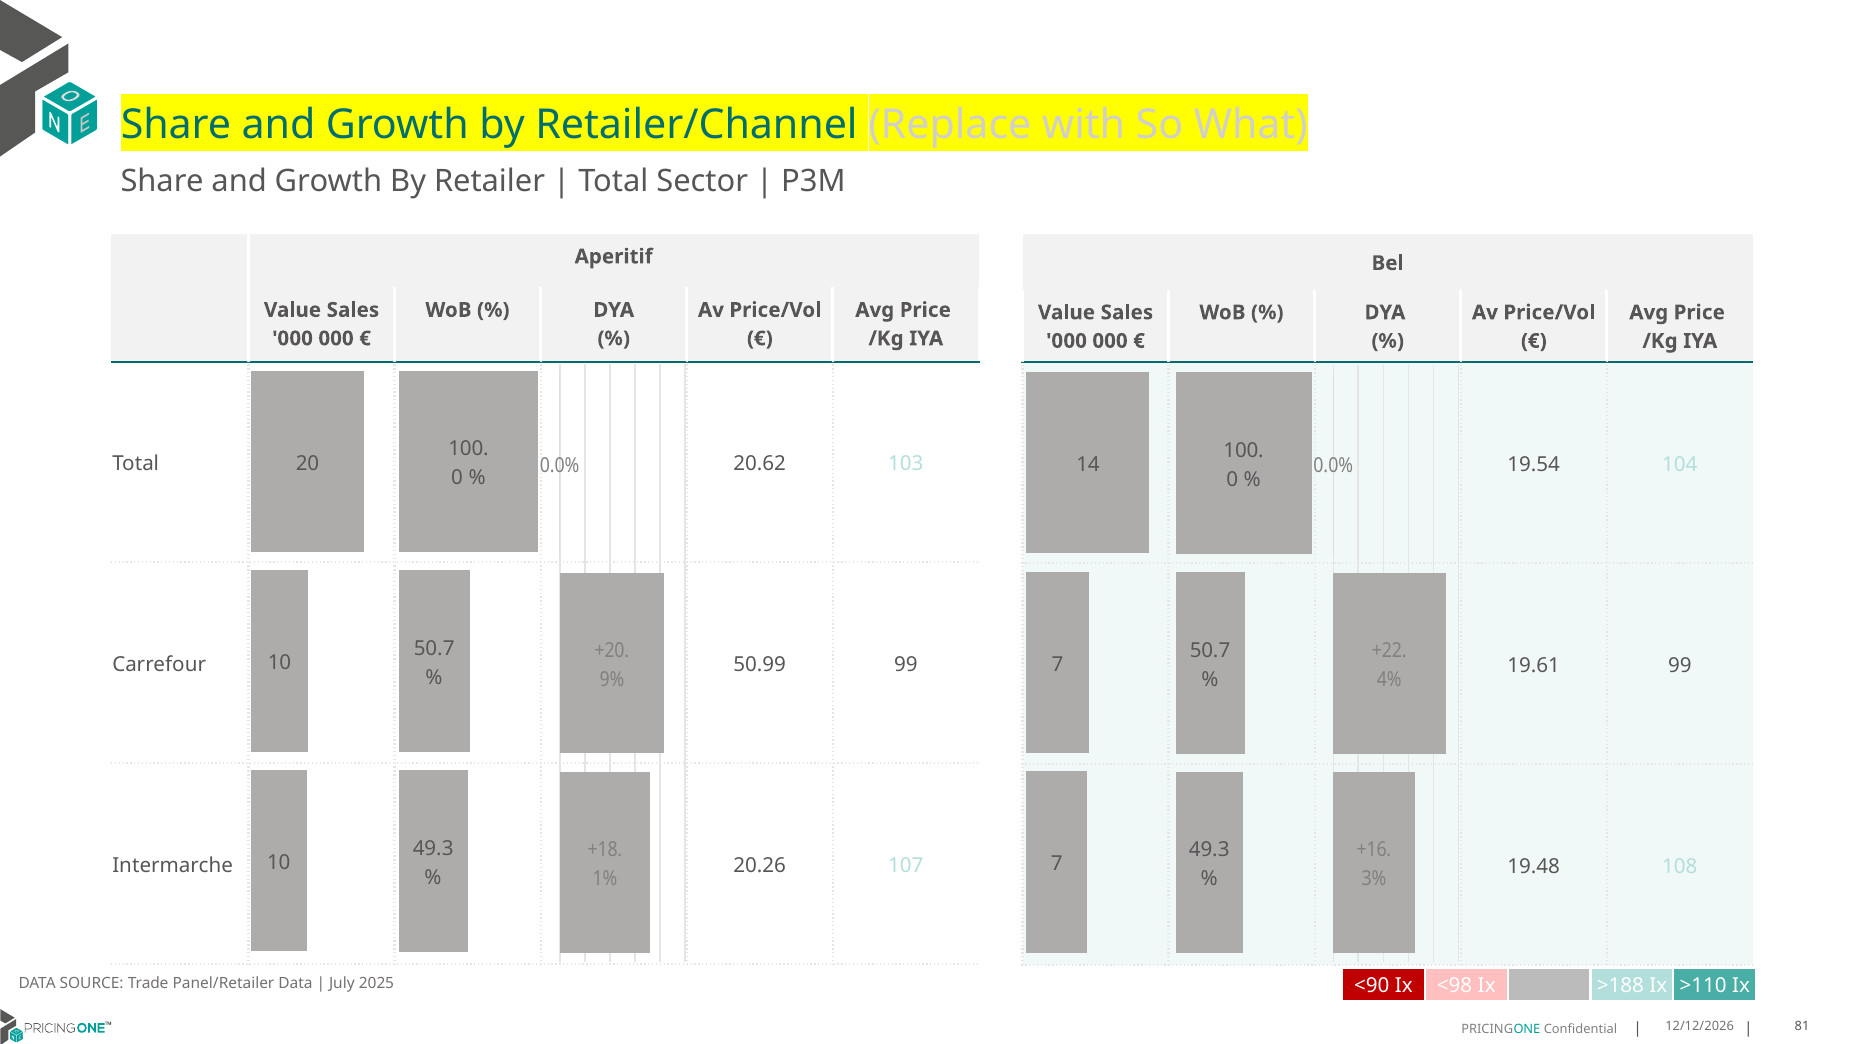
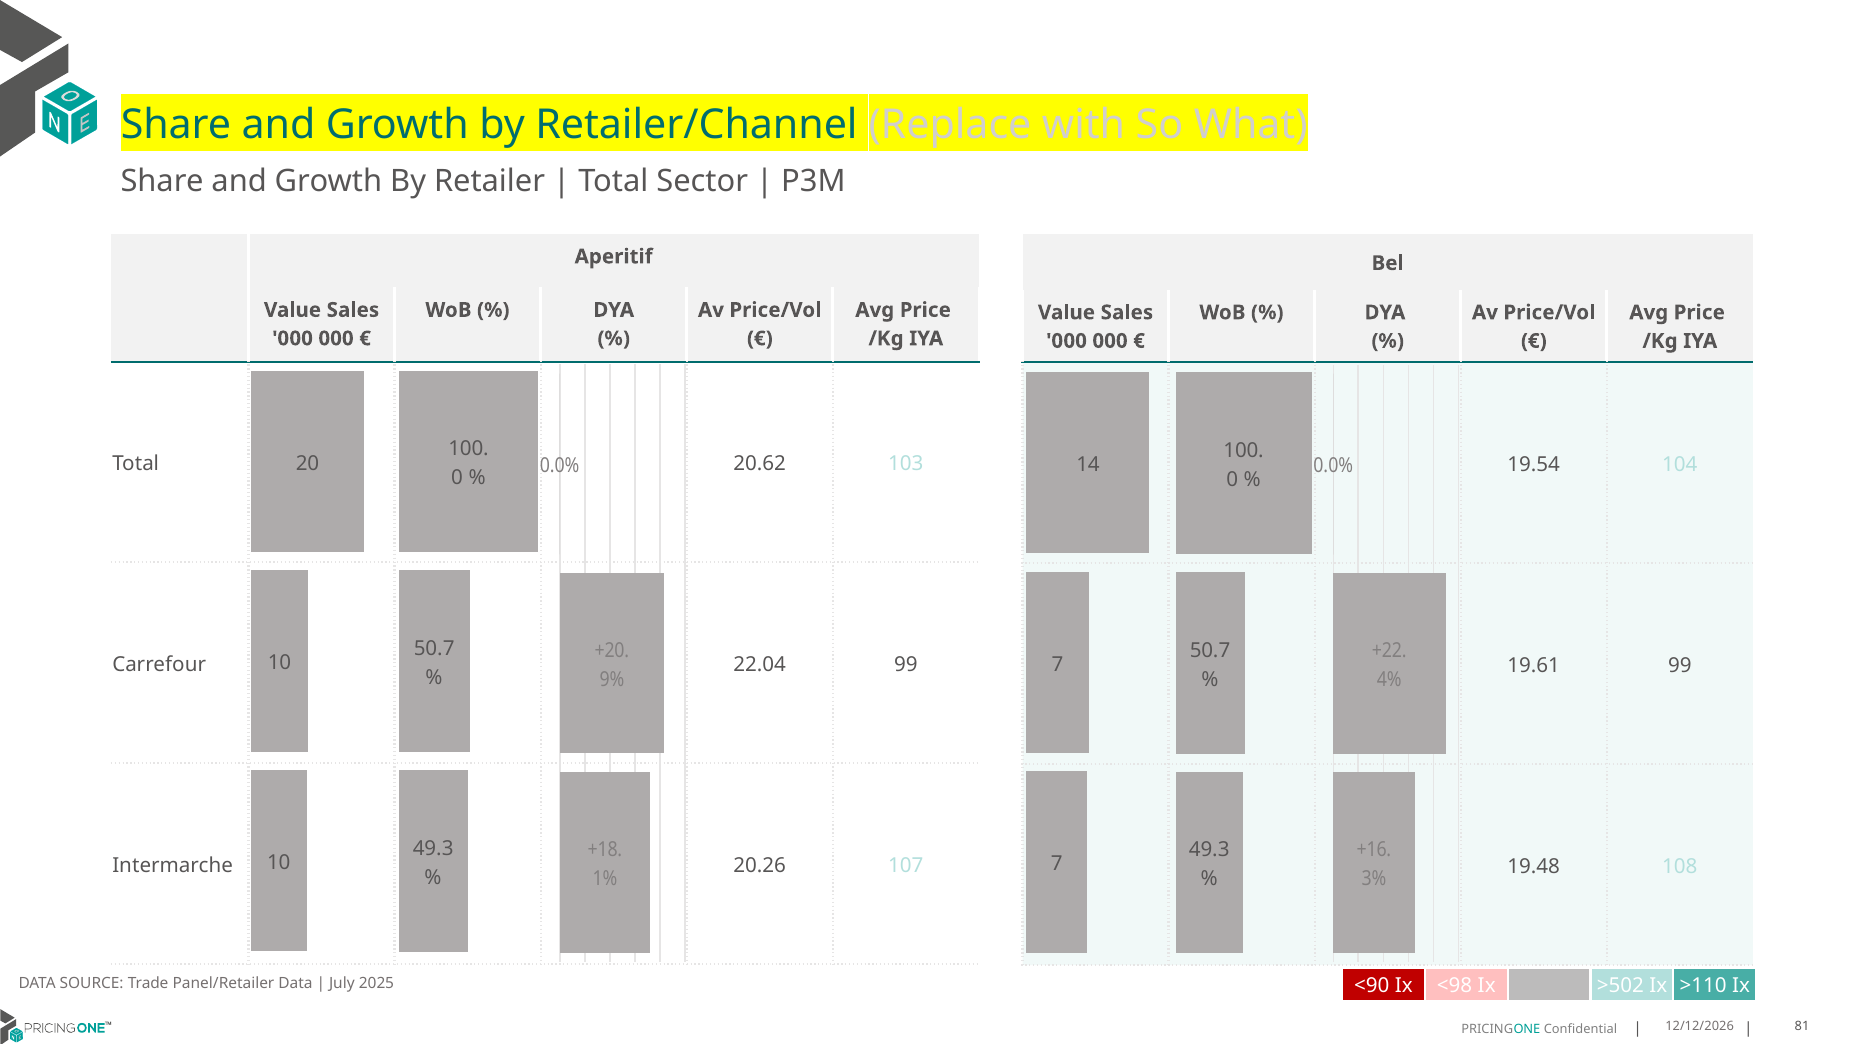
50.99: 50.99 -> 22.04
>188: >188 -> >502
